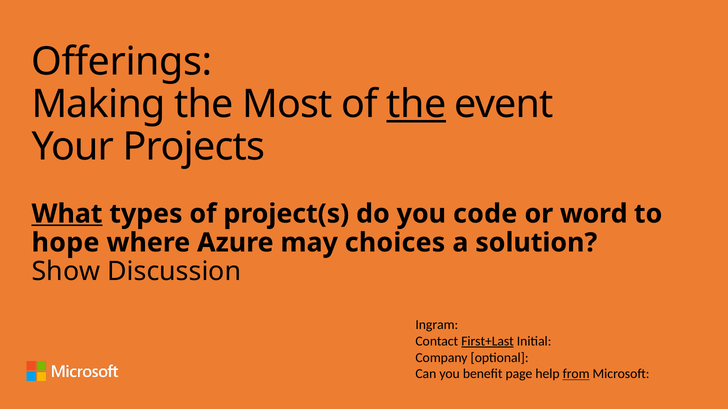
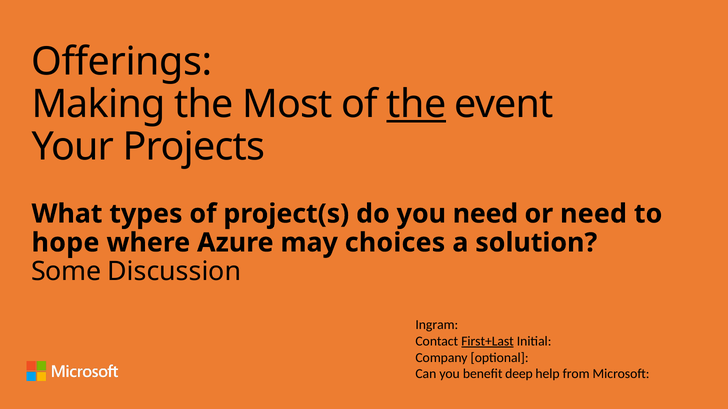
What underline: present -> none
you code: code -> need
or word: word -> need
Show: Show -> Some
page: page -> deep
from underline: present -> none
